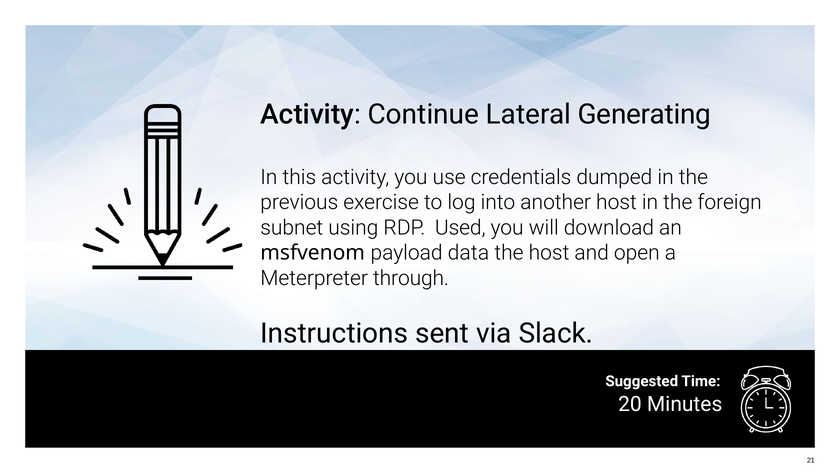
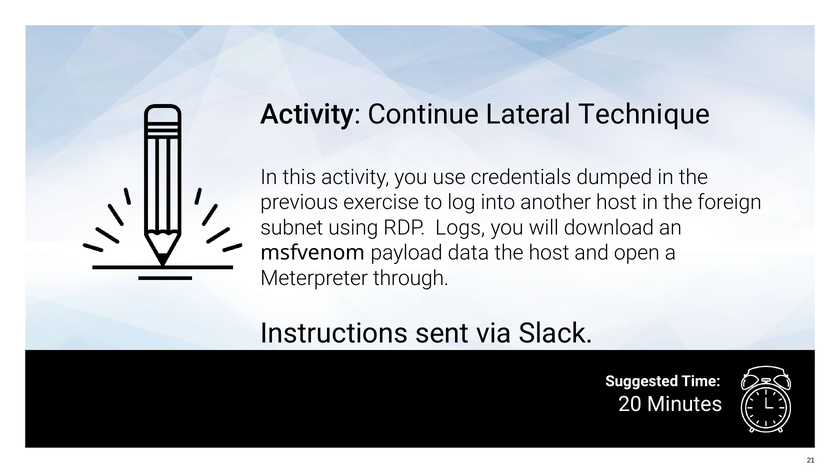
Generating: Generating -> Technique
Used: Used -> Logs
